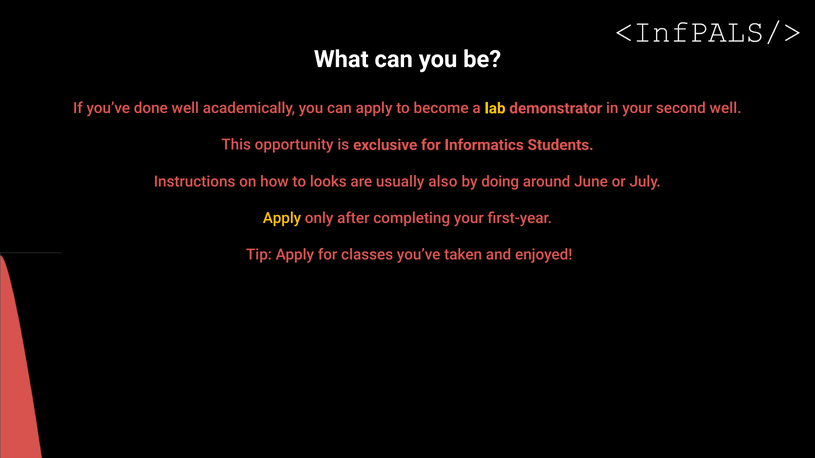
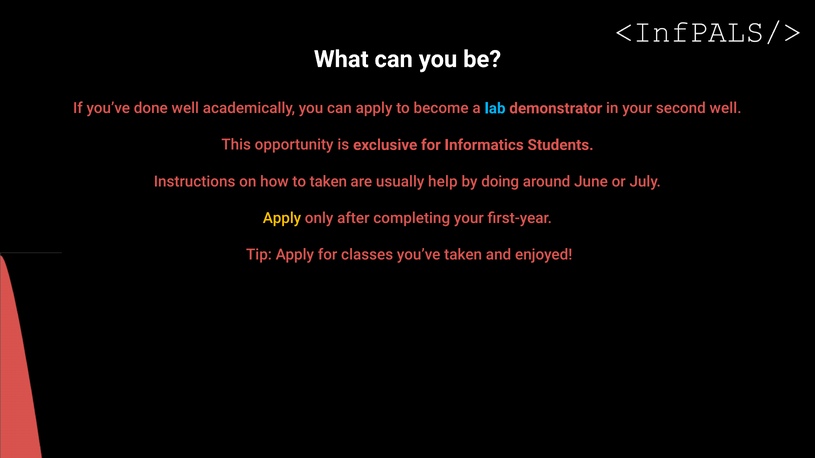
lab colour: yellow -> light blue
to looks: looks -> taken
also: also -> help
